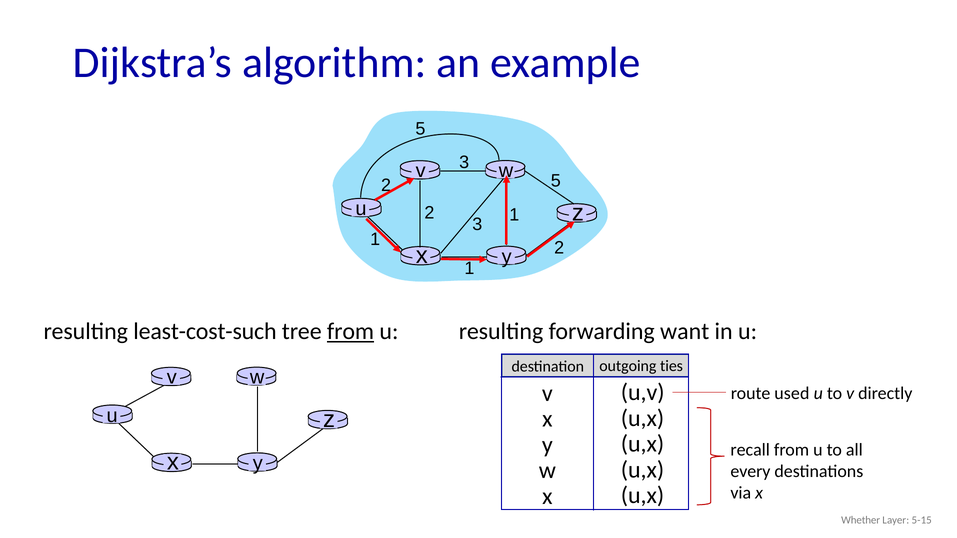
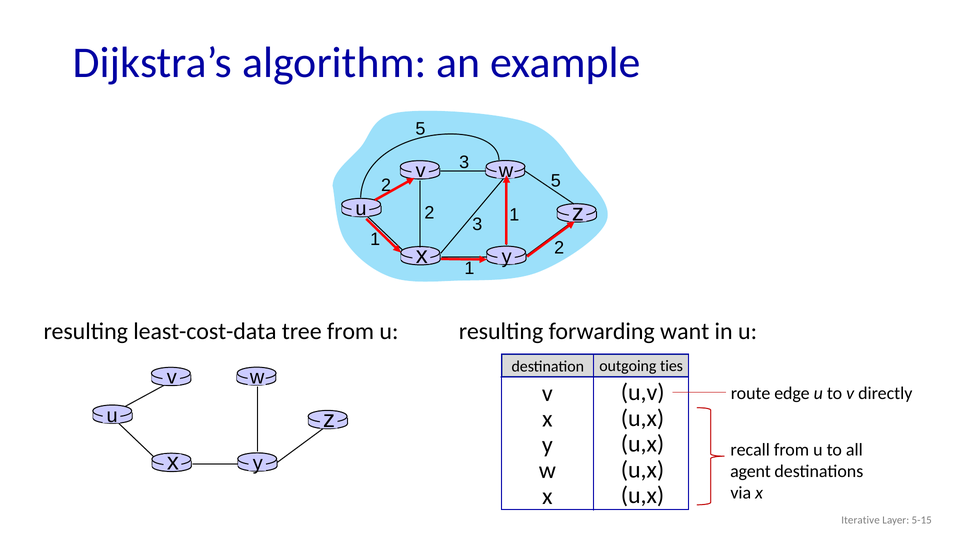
least-cost-such: least-cost-such -> least-cost-data
from at (351, 332) underline: present -> none
used: used -> edge
every: every -> agent
Whether: Whether -> Iterative
